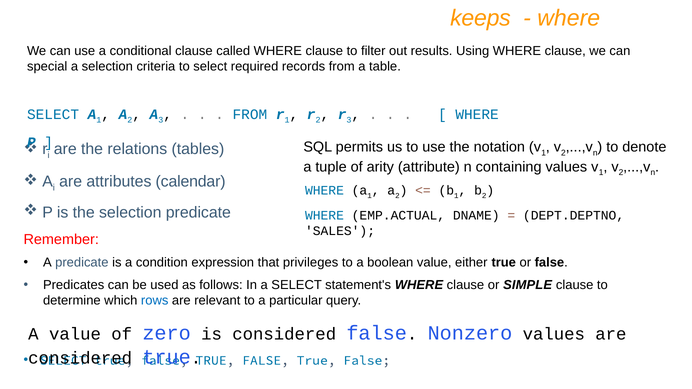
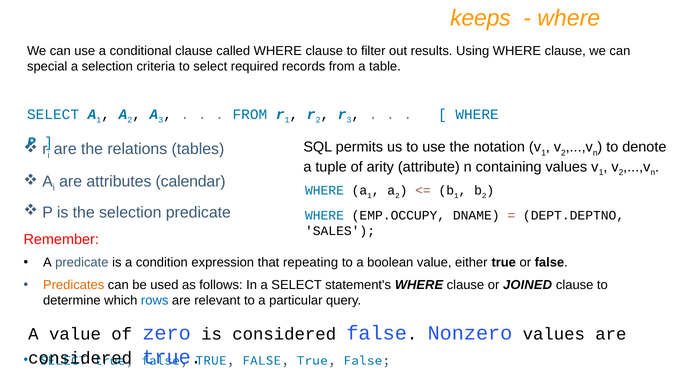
EMP.ACTUAL: EMP.ACTUAL -> EMP.OCCUPY
privileges: privileges -> repeating
Predicates colour: black -> orange
SIMPLE: SIMPLE -> JOINED
